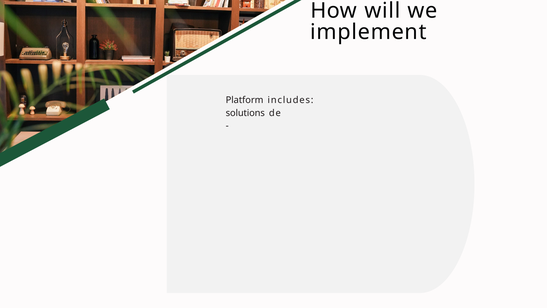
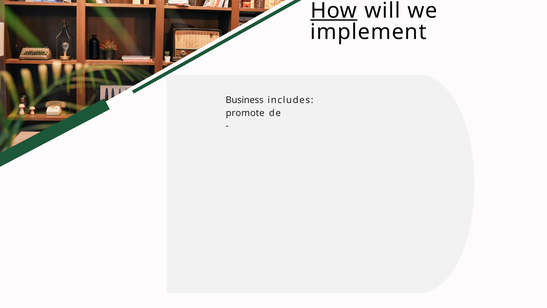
How underline: none -> present
Platform: Platform -> Business
solutions: solutions -> promote
